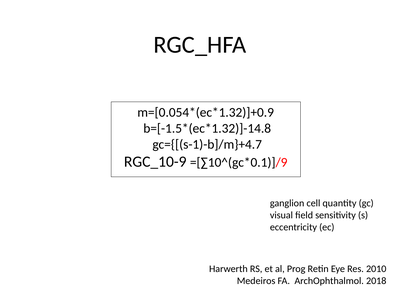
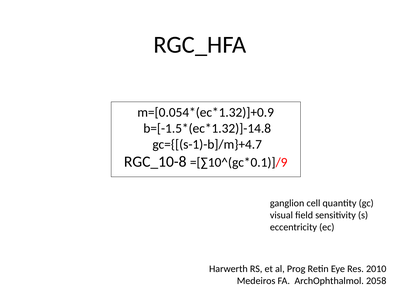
RGC_10-9: RGC_10-9 -> RGC_10-8
2018: 2018 -> 2058
